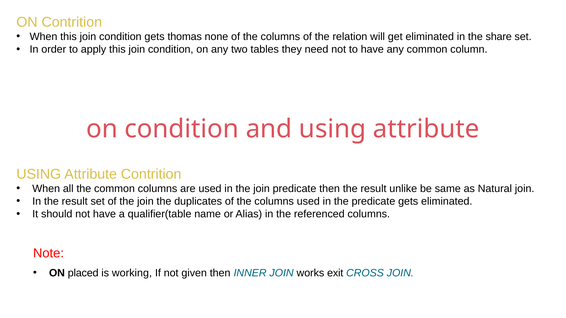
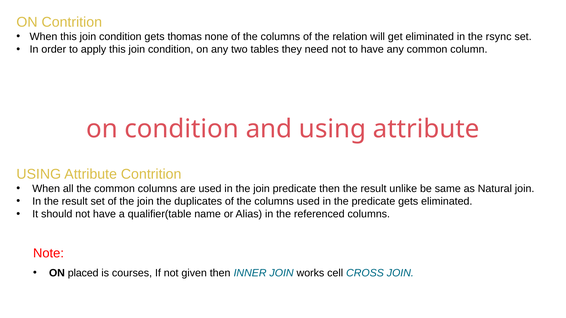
share: share -> rsync
working: working -> courses
exit: exit -> cell
